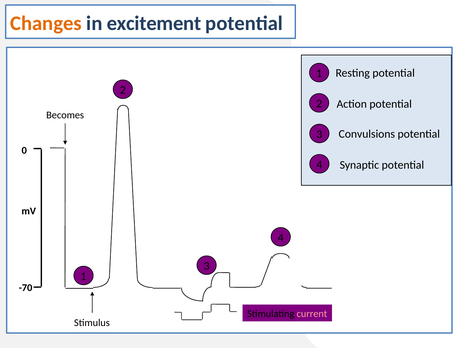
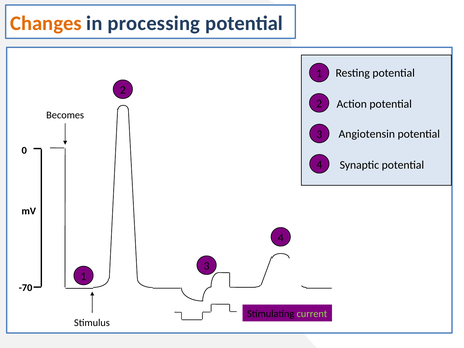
excitement: excitement -> processing
Convulsions: Convulsions -> Angiotensin
current colour: pink -> light green
